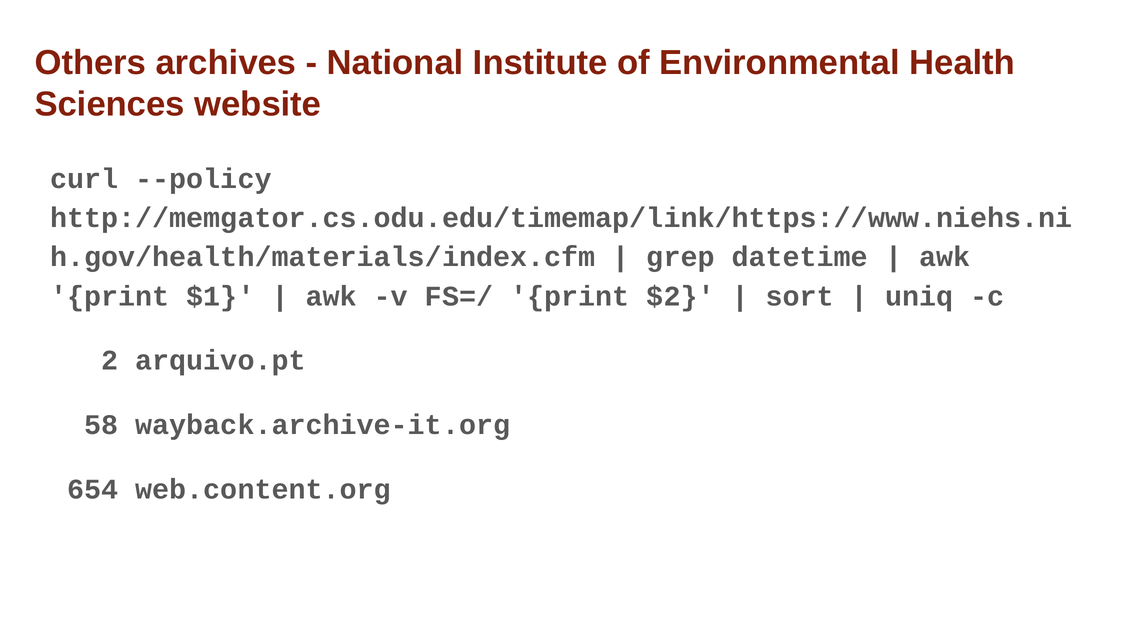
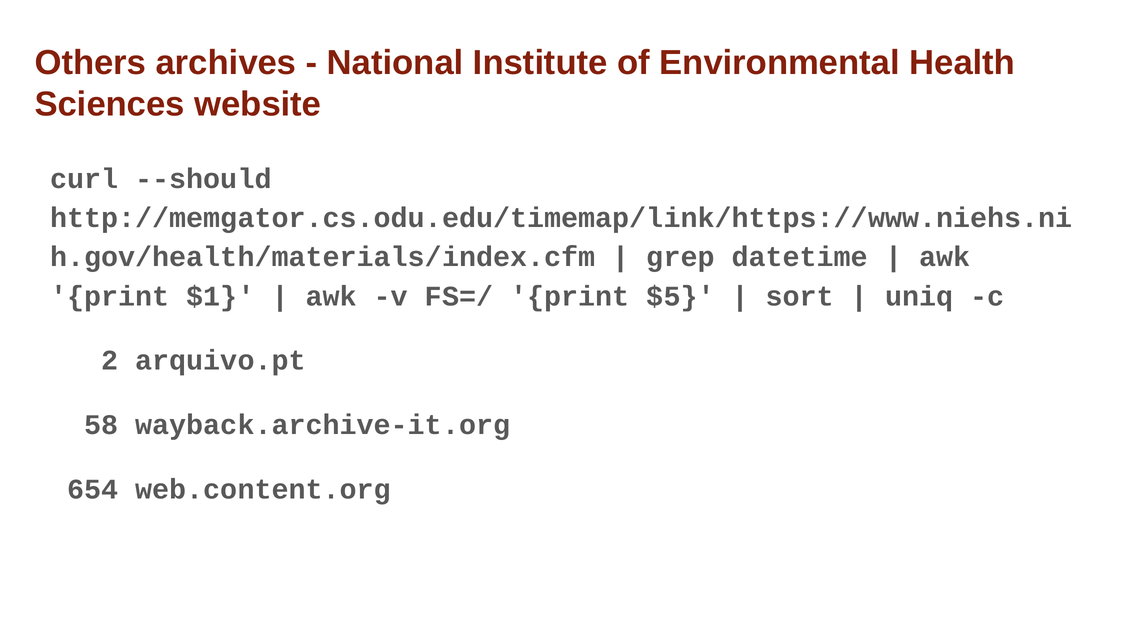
--policy: --policy -> --should
$2: $2 -> $5
